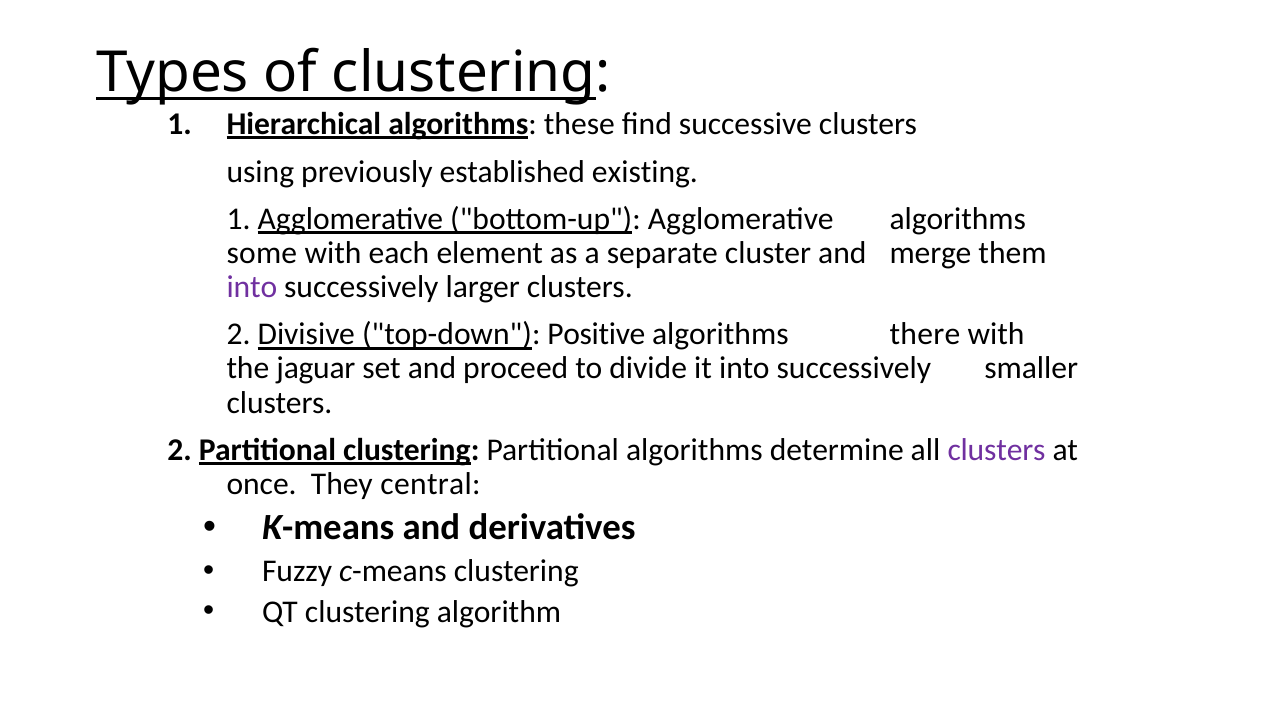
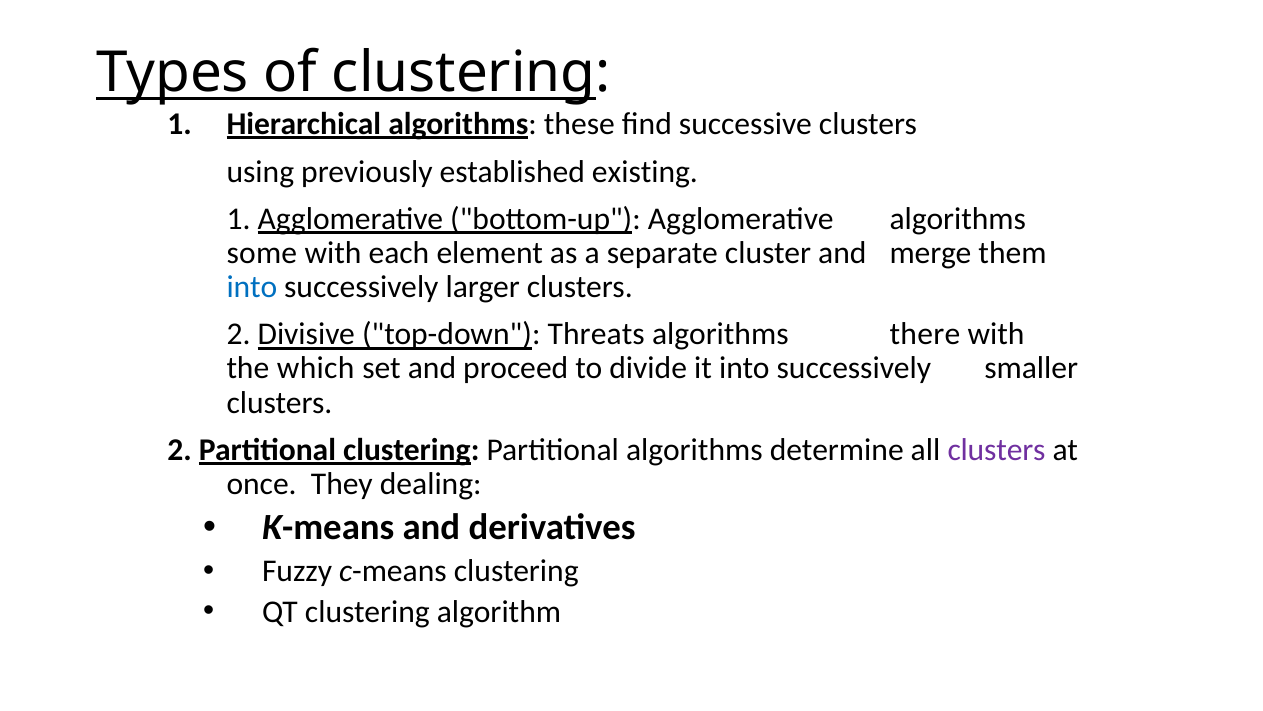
into at (252, 287) colour: purple -> blue
Positive: Positive -> Threats
jaguar: jaguar -> which
central: central -> dealing
